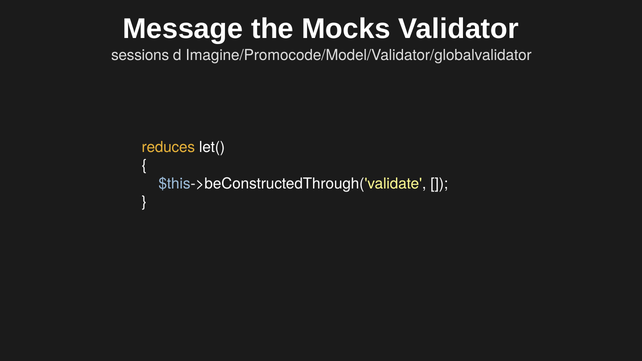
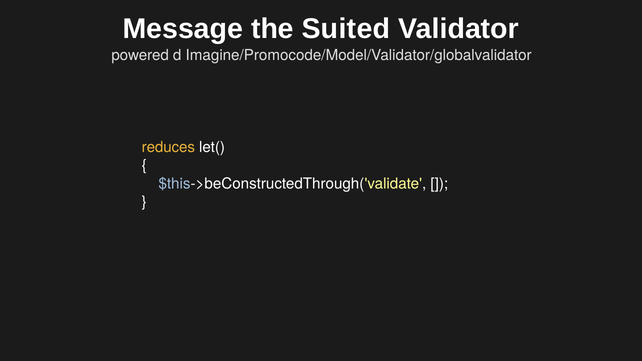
Mocks: Mocks -> Suited
sessions: sessions -> powered
